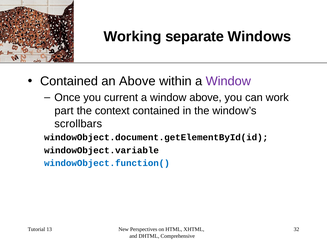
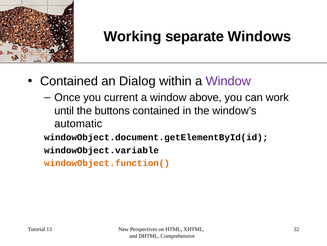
an Above: Above -> Dialog
part: part -> until
context: context -> buttons
scrollbars: scrollbars -> automatic
windowObject.function( colour: blue -> orange
